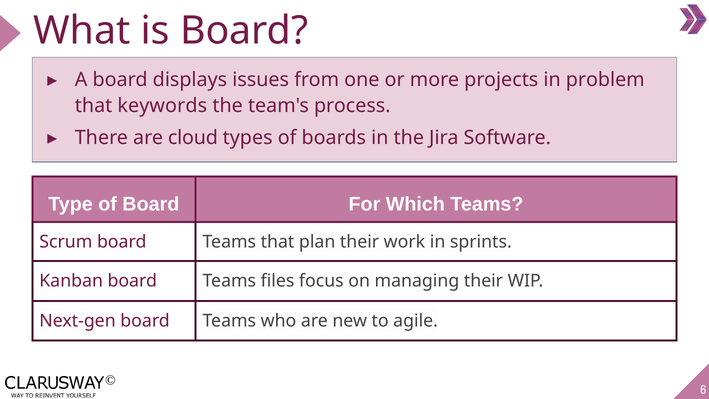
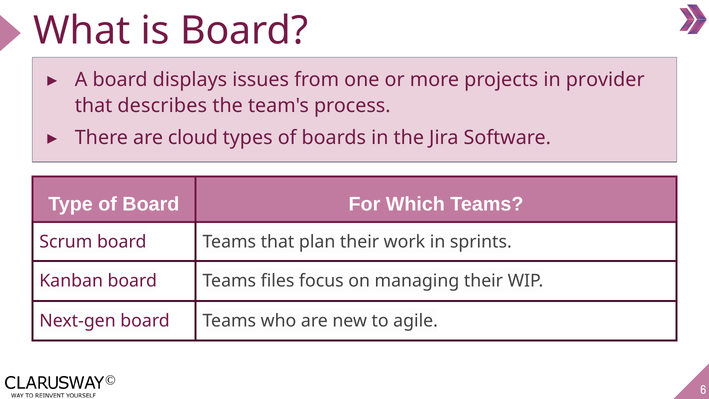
problem: problem -> provider
keywords: keywords -> describes
